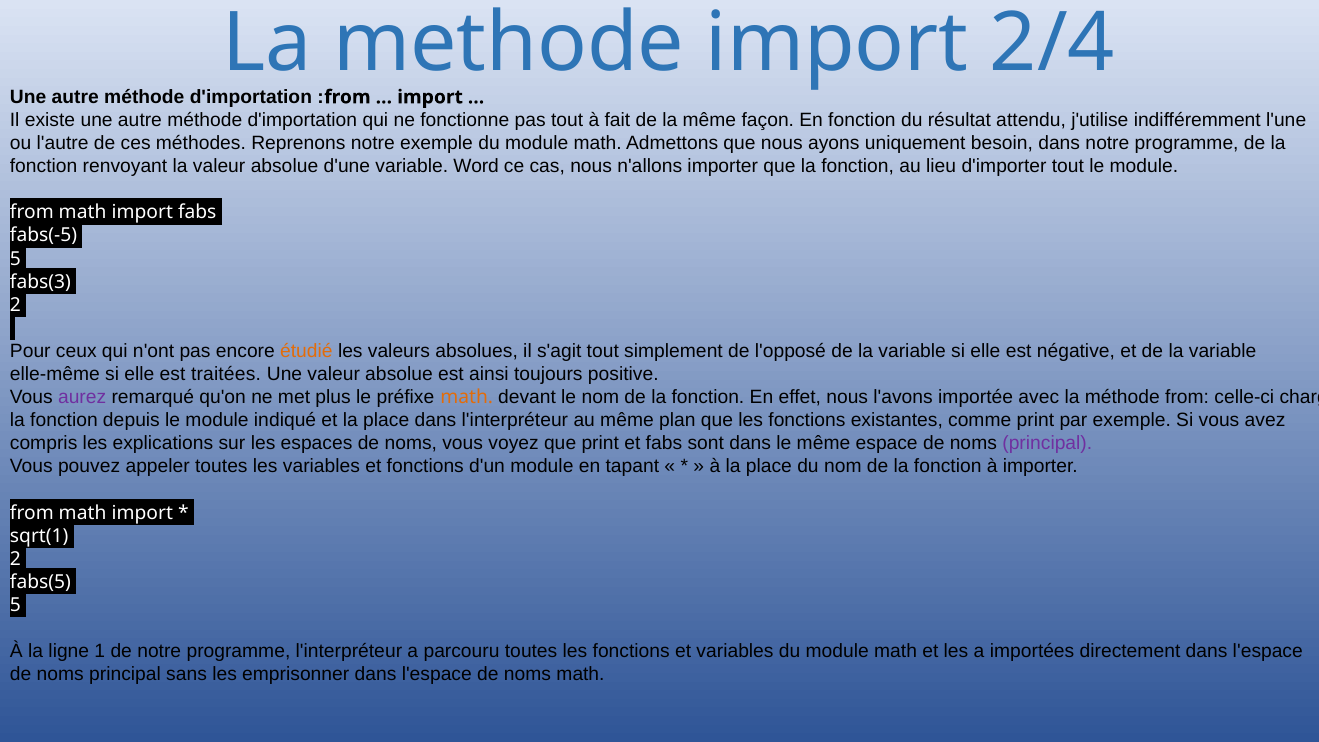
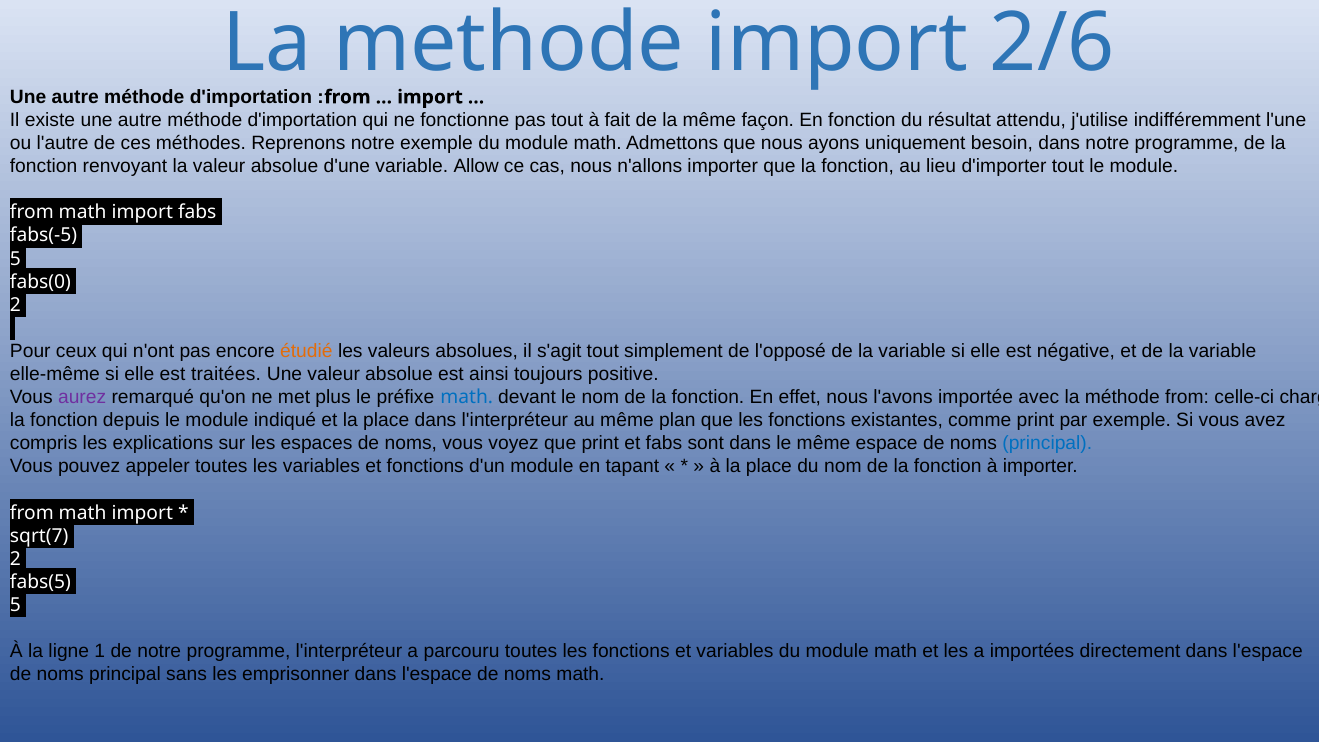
2/4: 2/4 -> 2/6
Word: Word -> Allow
fabs(3: fabs(3 -> fabs(0
math at (467, 397) colour: orange -> blue
principal at (1047, 443) colour: purple -> blue
sqrt(1: sqrt(1 -> sqrt(7
